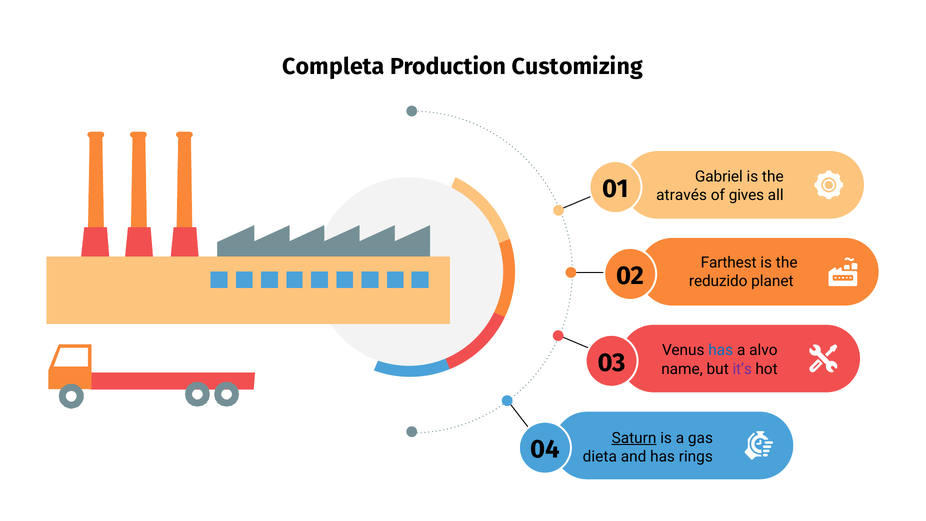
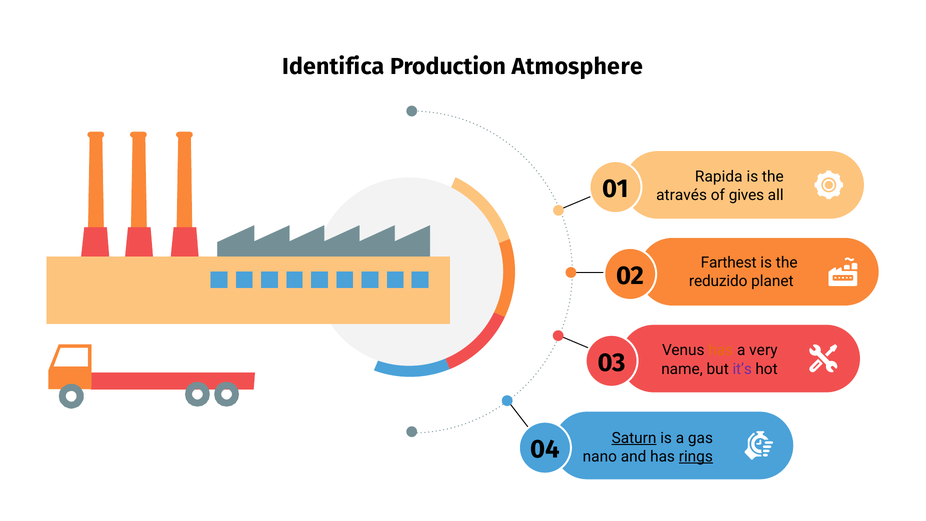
Completa: Completa -> Identifica
Customizing: Customizing -> Atmosphere
Gabriel: Gabriel -> Rapida
has at (721, 350) colour: blue -> orange
alvo: alvo -> very
dieta: dieta -> nano
rings underline: none -> present
